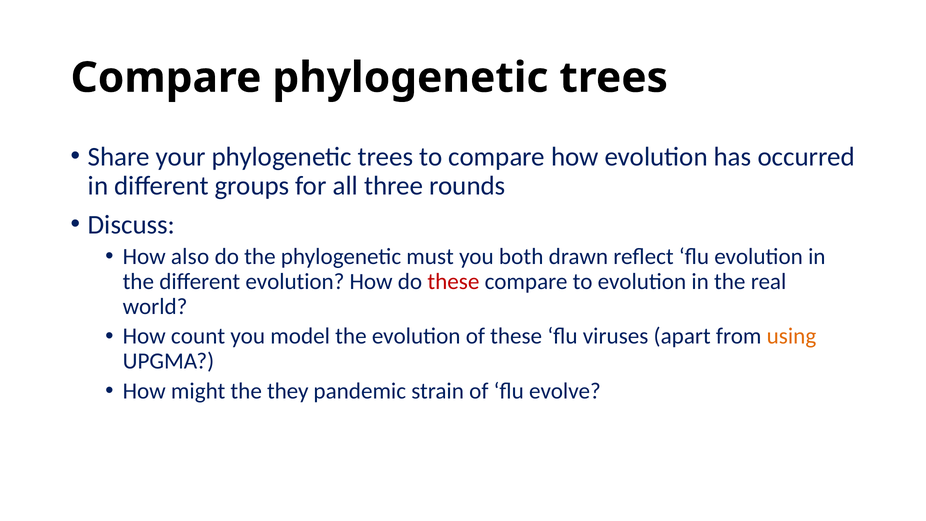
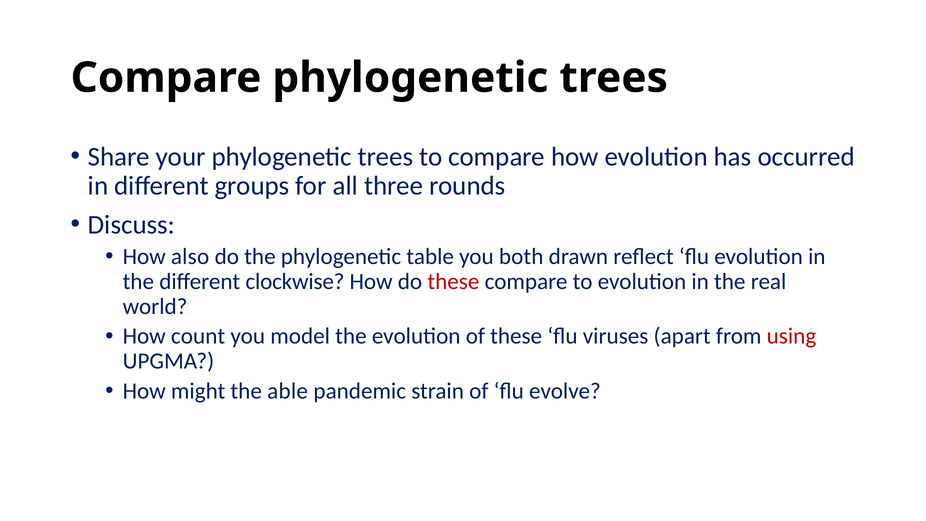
must: must -> table
different evolution: evolution -> clockwise
using colour: orange -> red
they: they -> able
